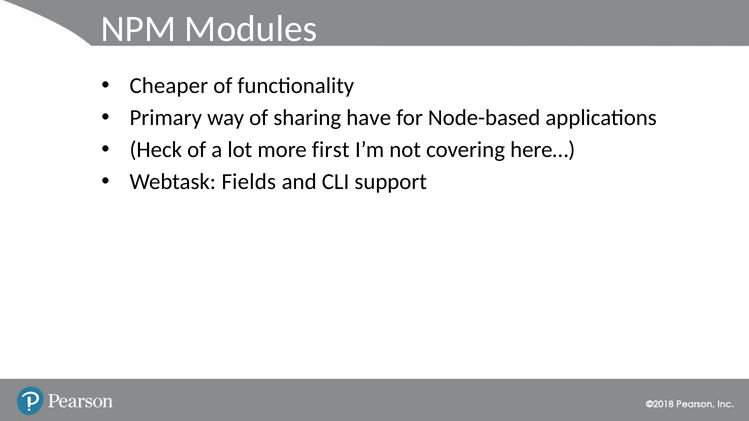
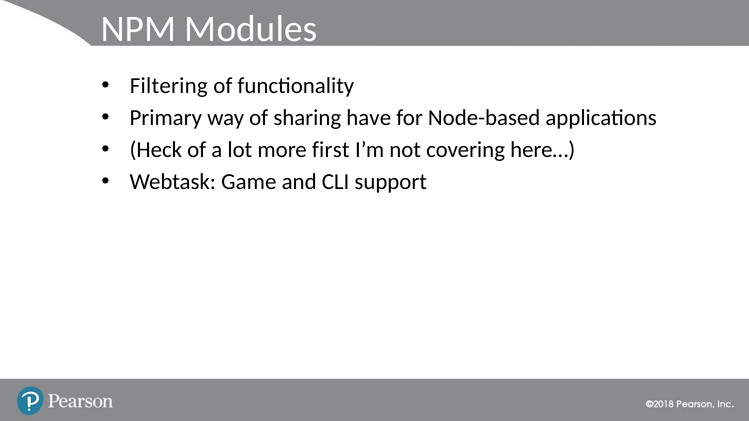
Cheaper: Cheaper -> Filtering
Fields: Fields -> Game
